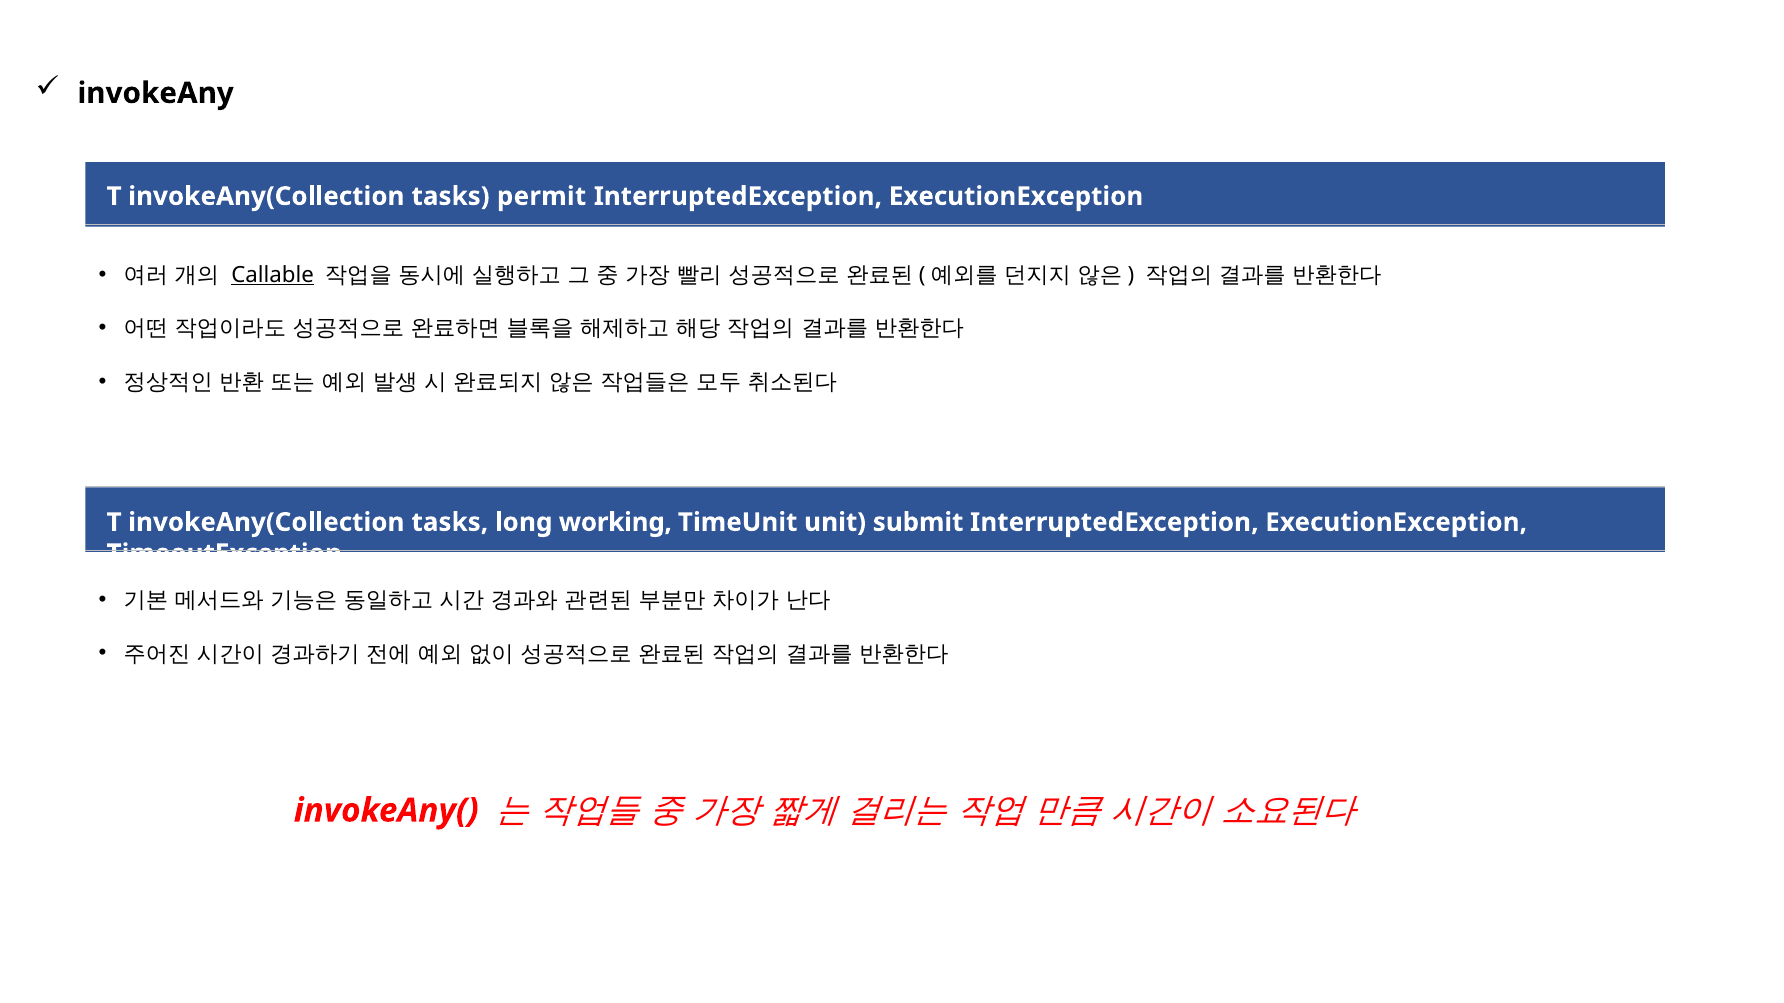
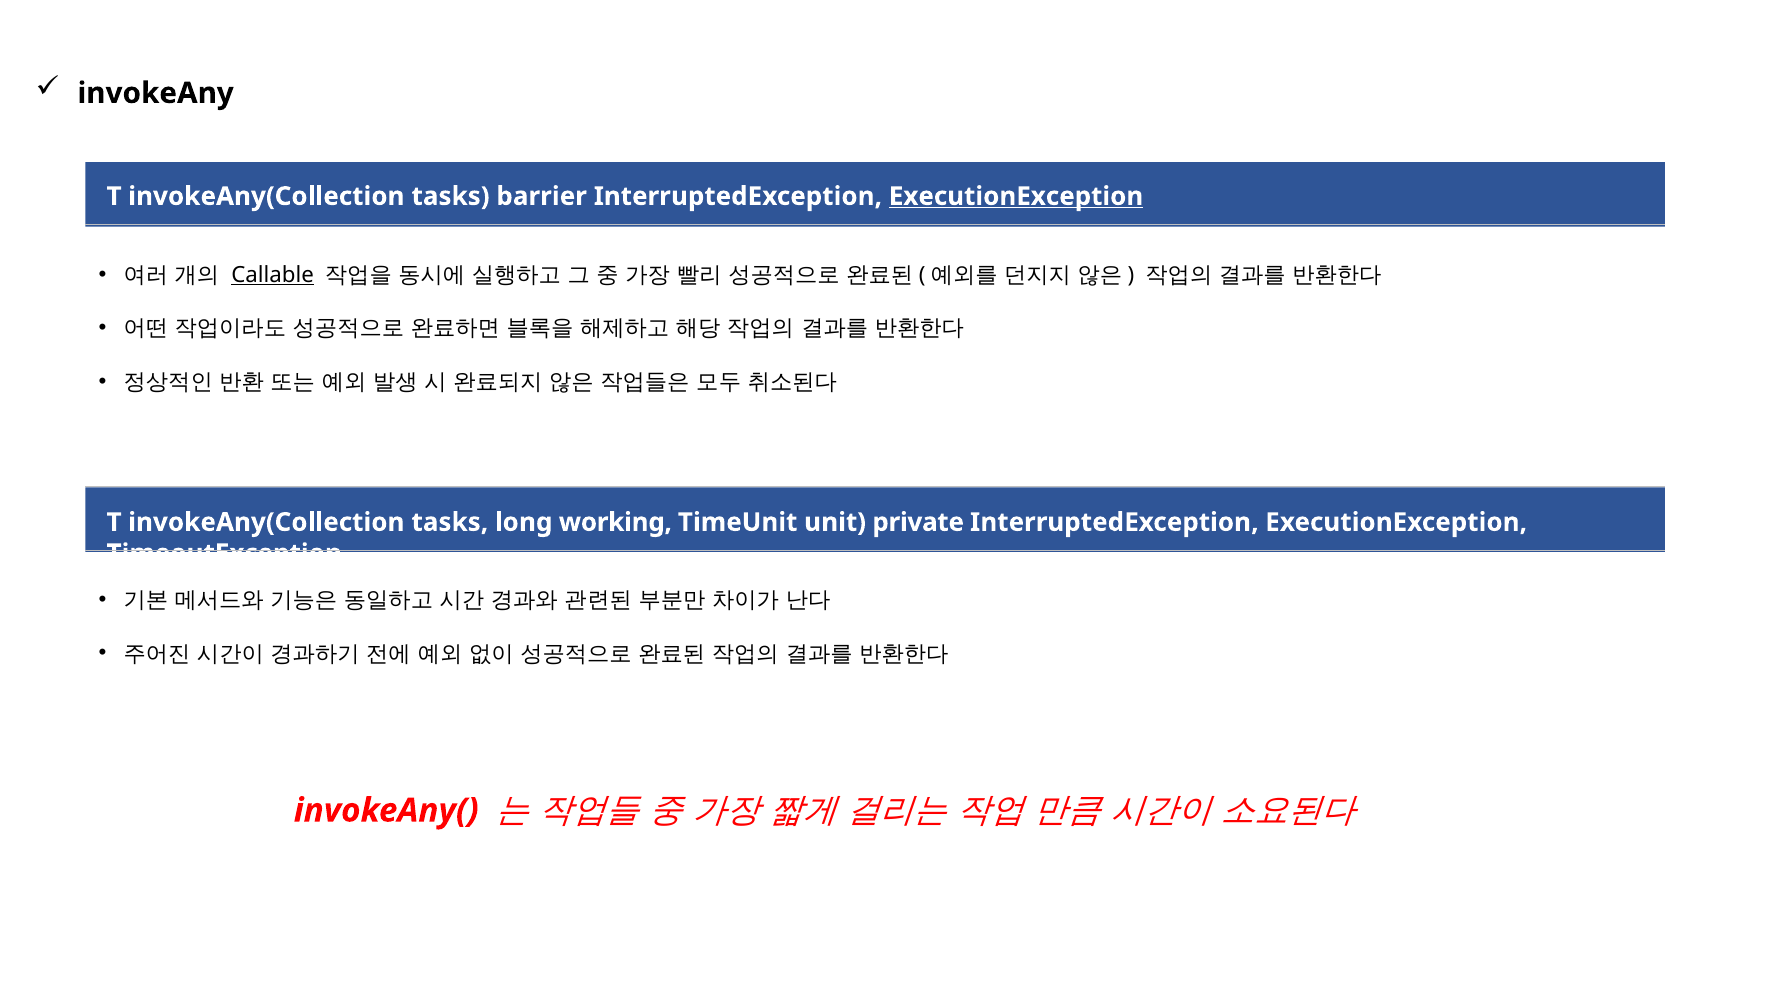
permit: permit -> barrier
ExecutionException at (1016, 196) underline: none -> present
submit: submit -> private
